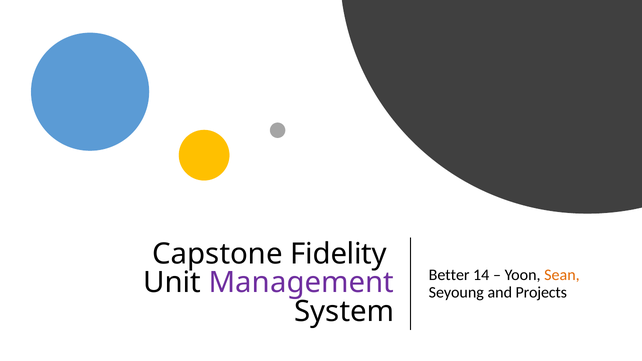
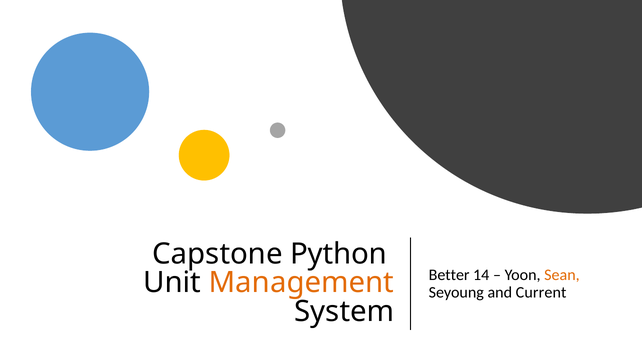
Fidelity: Fidelity -> Python
Management colour: purple -> orange
Projects: Projects -> Current
